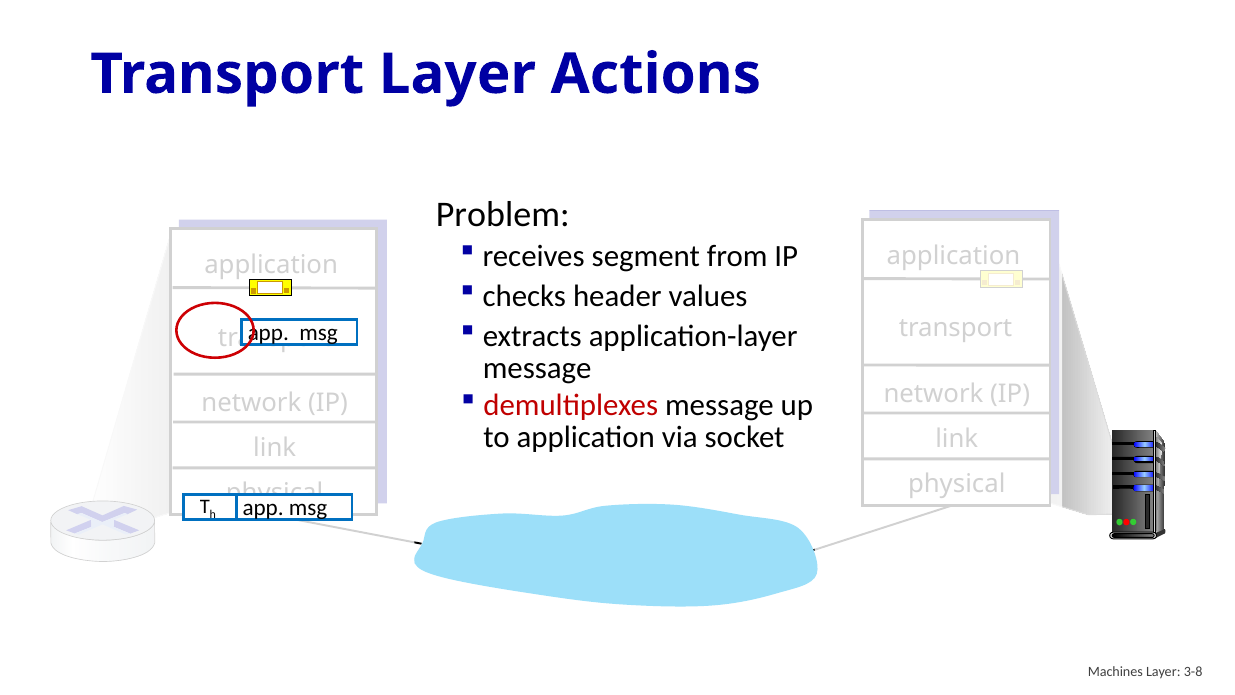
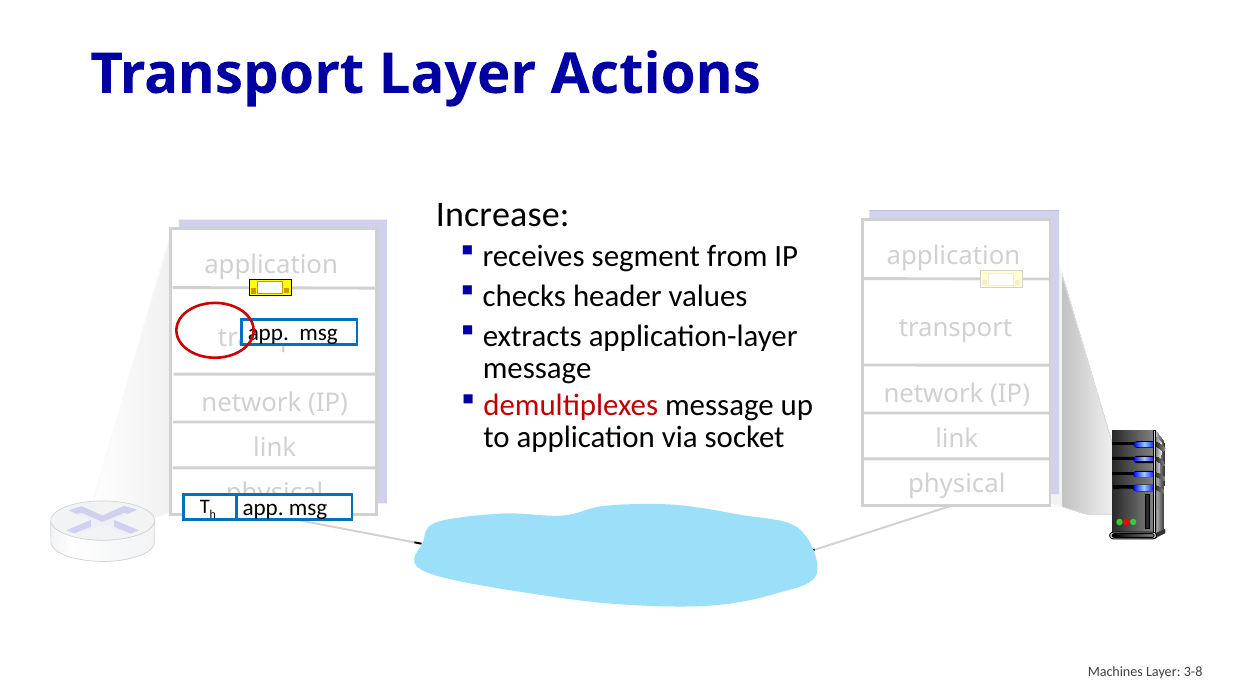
Problem: Problem -> Increase
